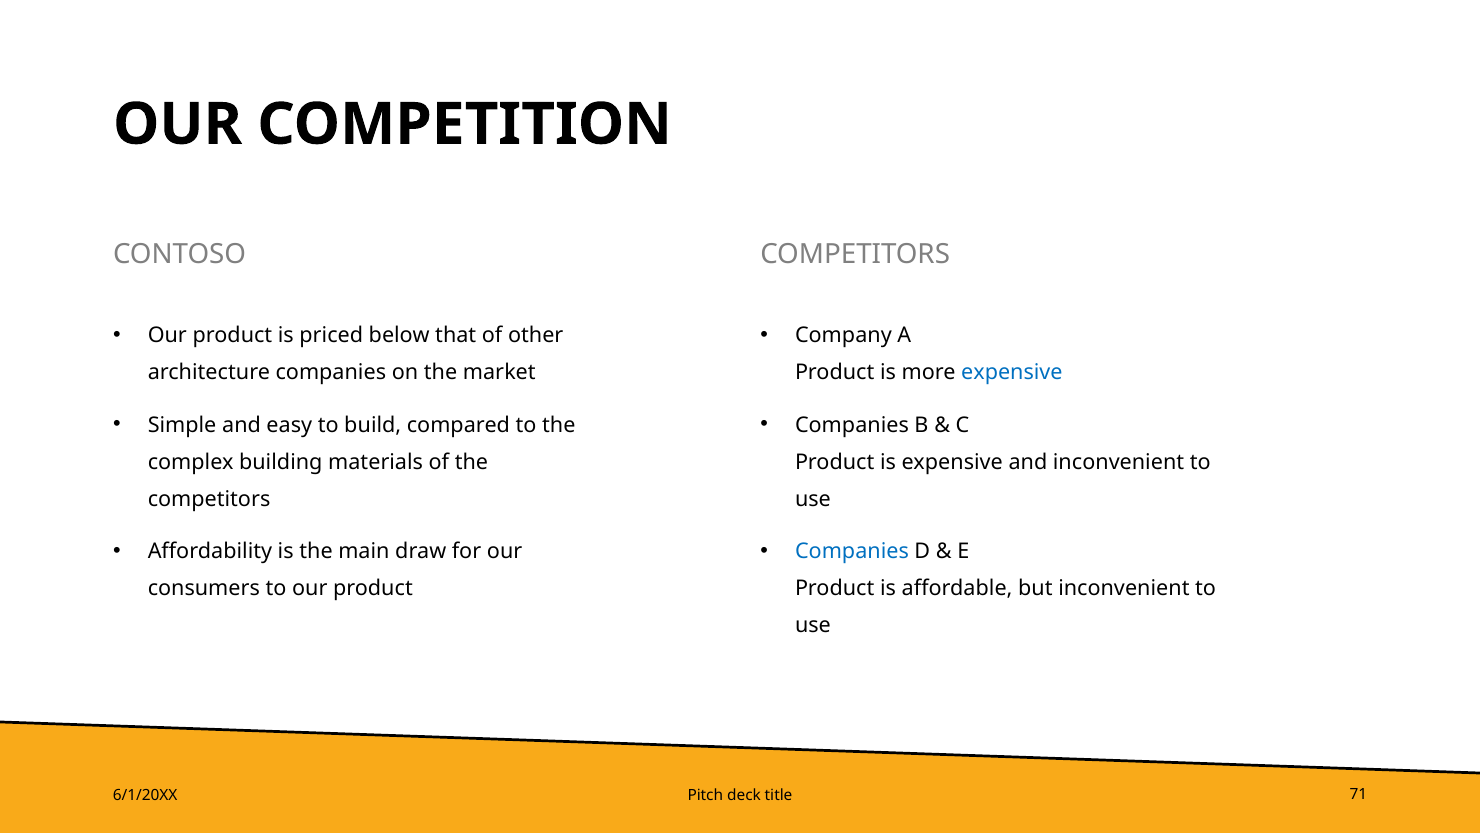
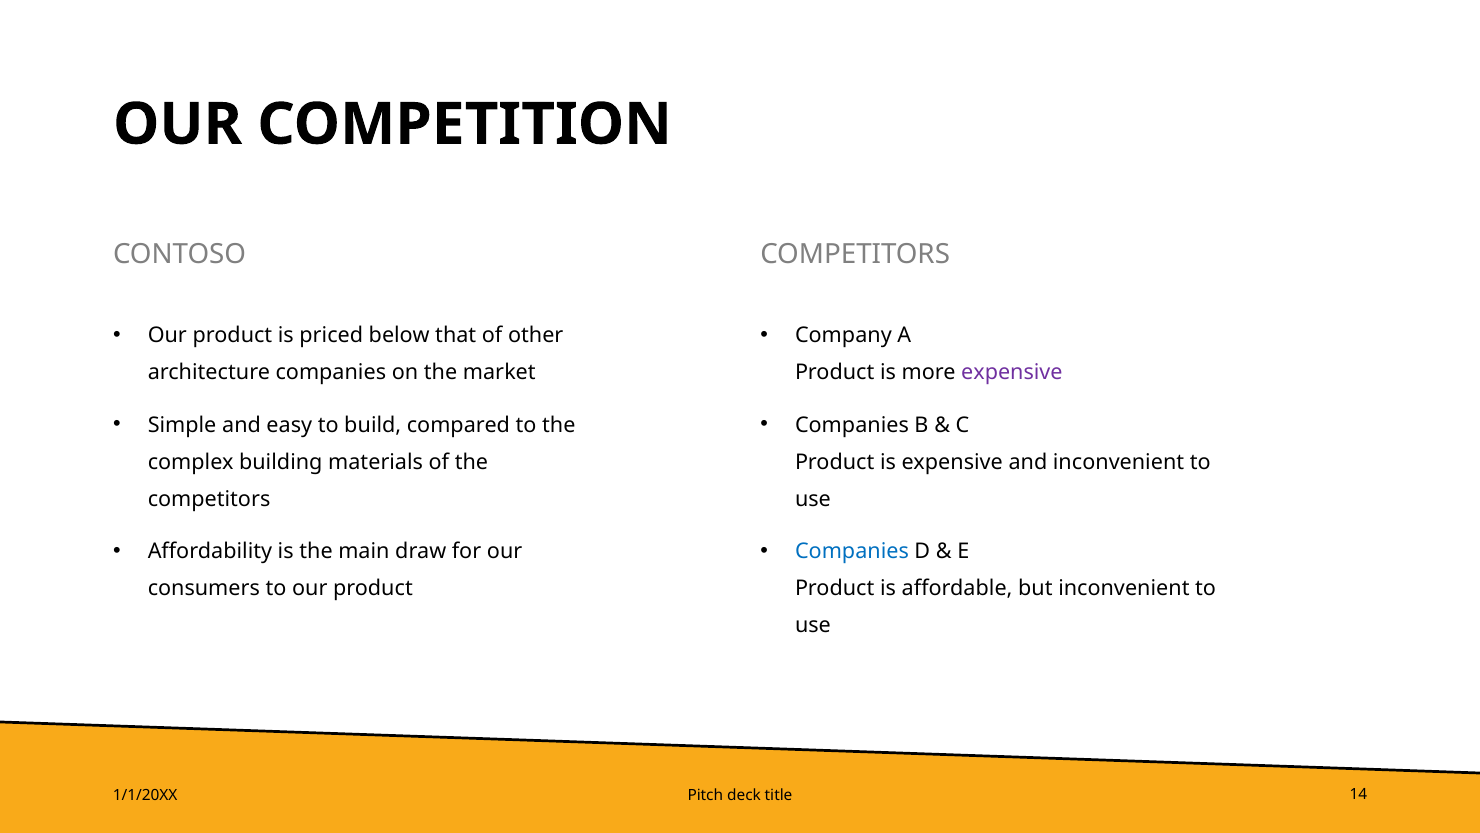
expensive at (1012, 372) colour: blue -> purple
6/1/20XX: 6/1/20XX -> 1/1/20XX
71: 71 -> 14
